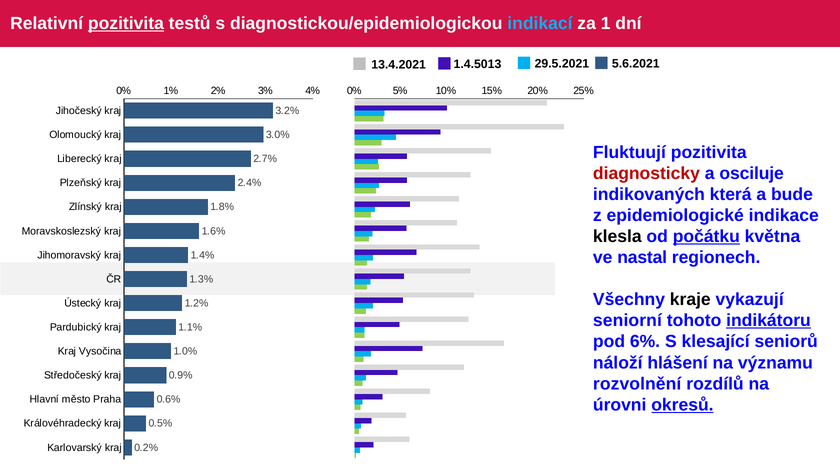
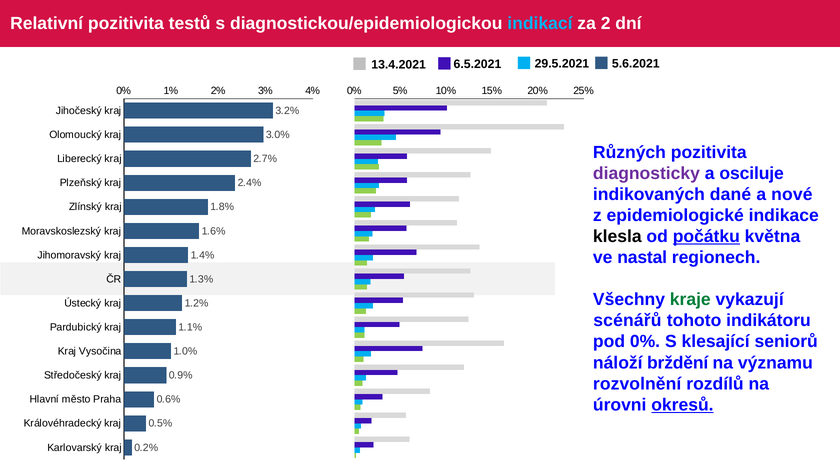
pozitivita at (126, 23) underline: present -> none
1: 1 -> 2
1.4.5013: 1.4.5013 -> 6.5.2021
Fluktuují: Fluktuují -> Různých
diagnosticky colour: red -> purple
která: která -> dané
bude: bude -> nové
kraje colour: black -> green
seniorní: seniorní -> scénářů
indikátoru underline: present -> none
pod 6%: 6% -> 0%
hlášení: hlášení -> brždění
